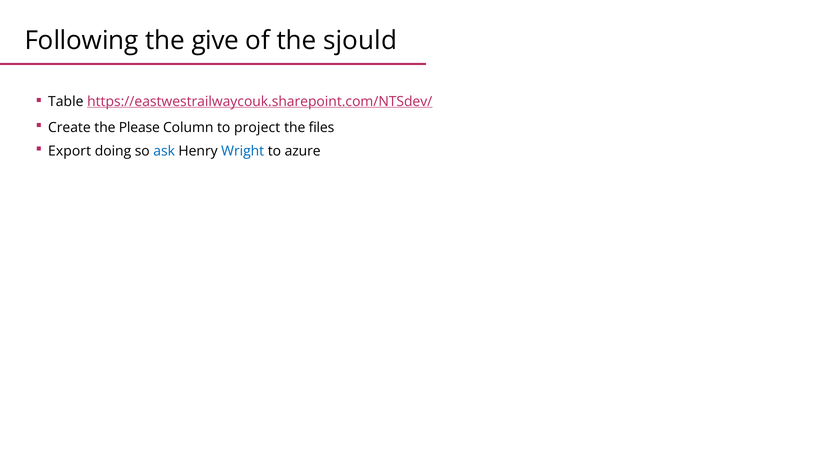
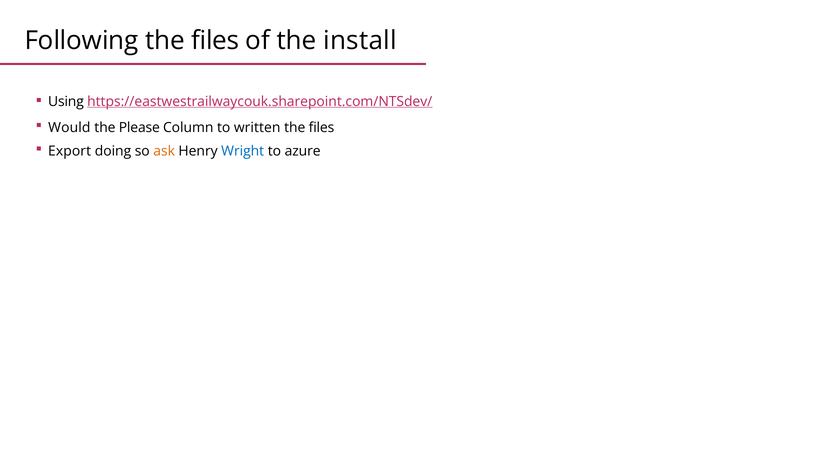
give at (215, 40): give -> files
sjould: sjould -> install
Table: Table -> Using
Create: Create -> Would
project: project -> written
ask colour: blue -> orange
